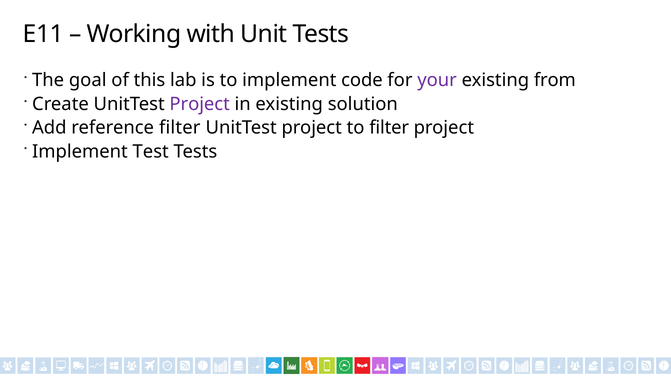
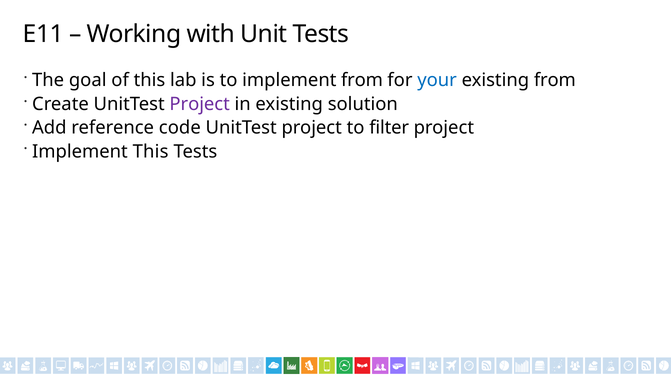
implement code: code -> from
your colour: purple -> blue
reference filter: filter -> code
Implement Test: Test -> This
